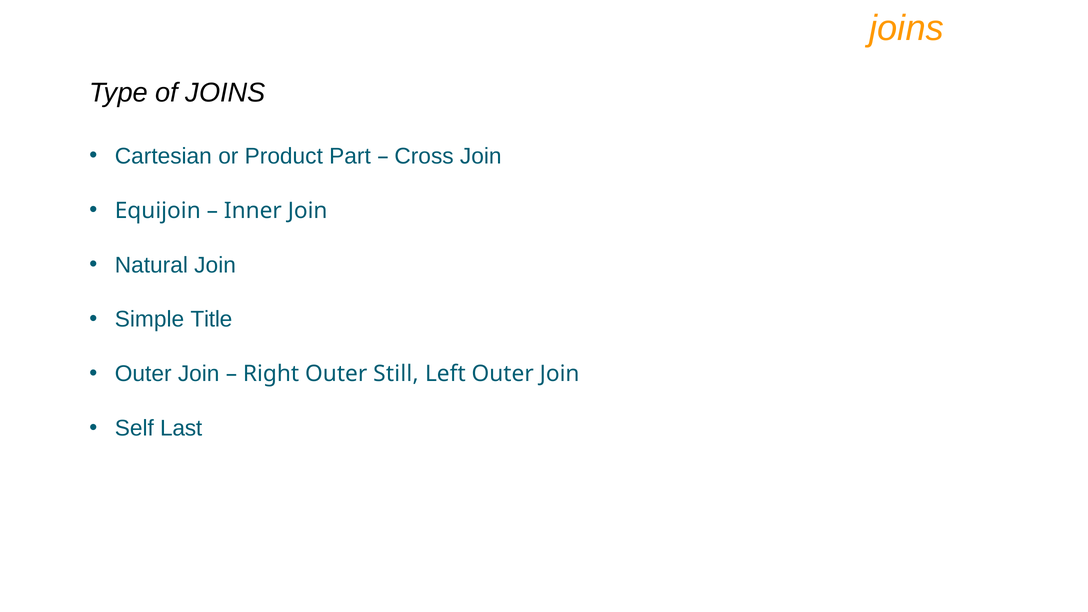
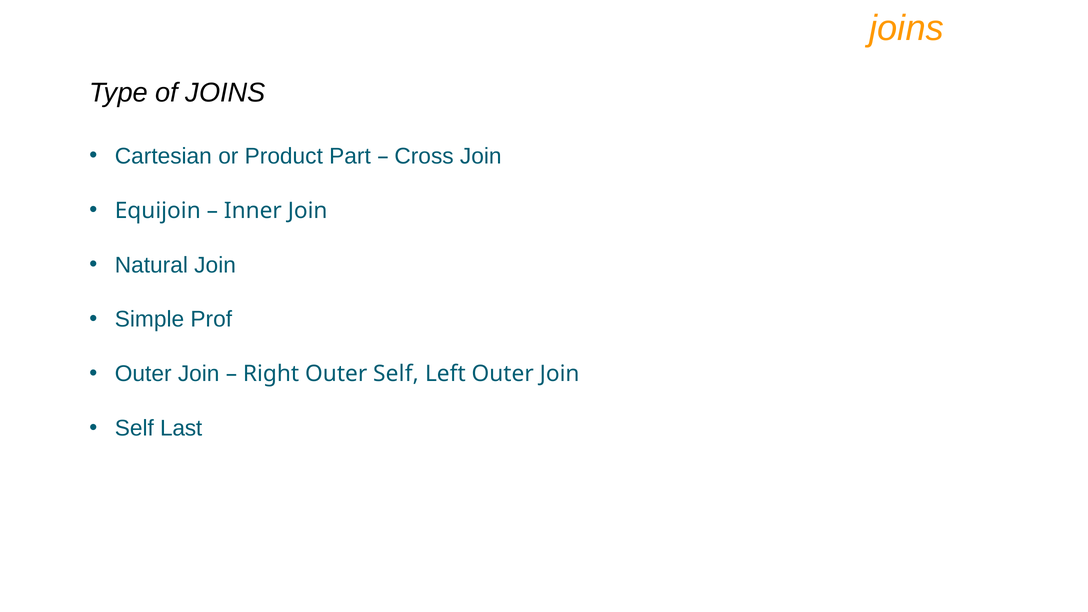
Title: Title -> Prof
Outer Still: Still -> Self
